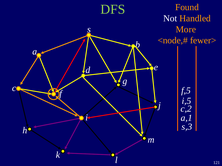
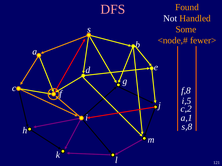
DFS colour: light green -> pink
More: More -> Some
f,5: f,5 -> f,8
s,3: s,3 -> s,8
